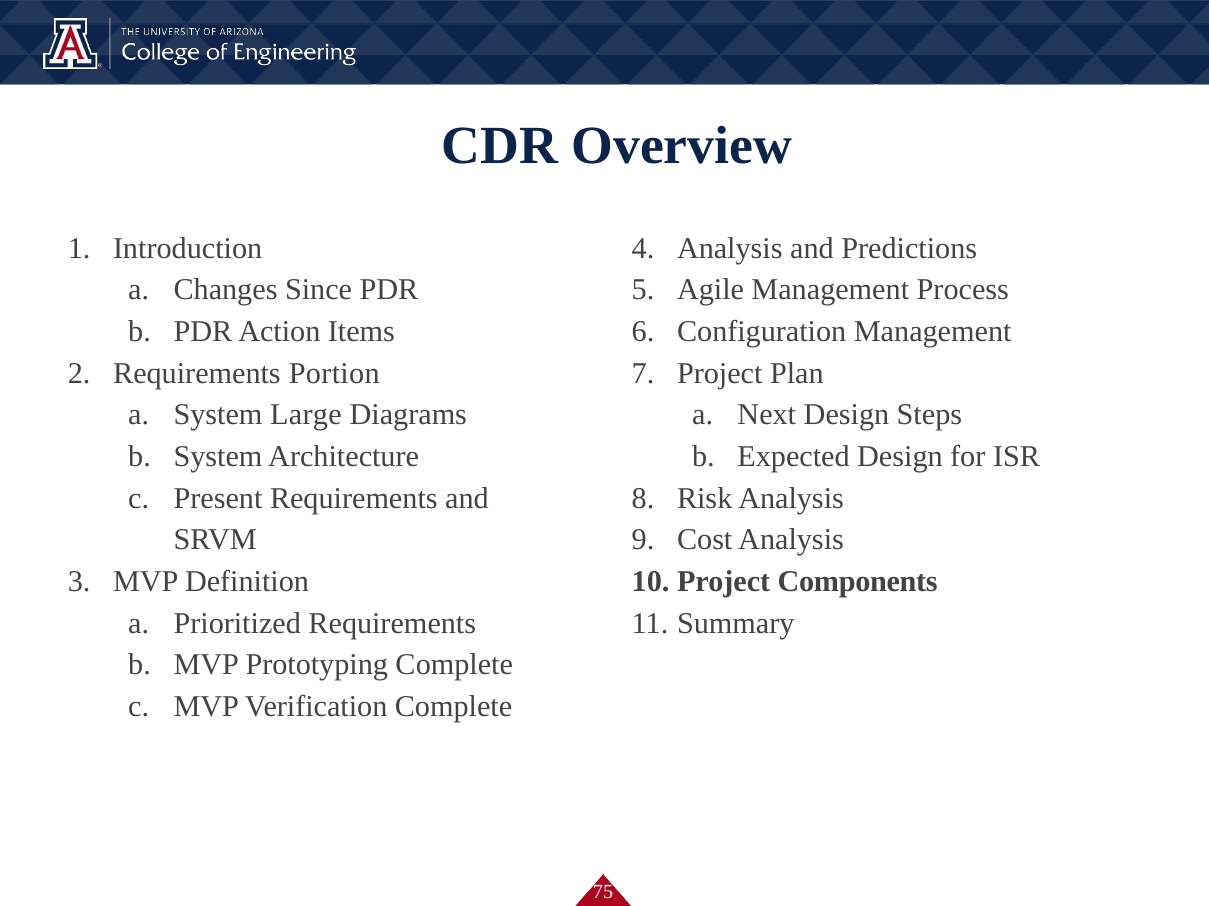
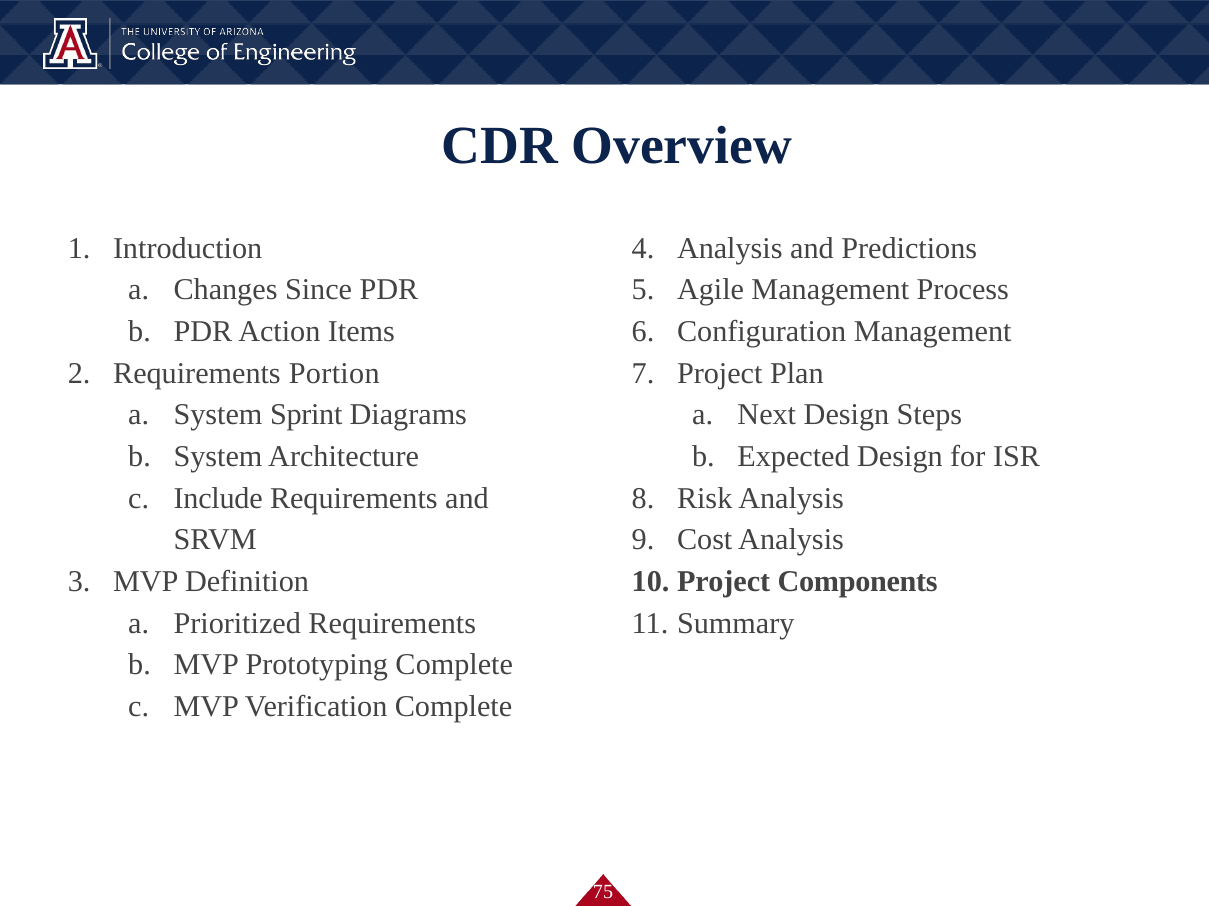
Large: Large -> Sprint
Present: Present -> Include
